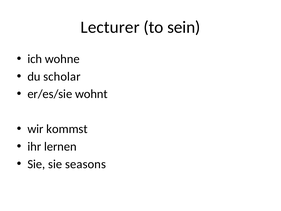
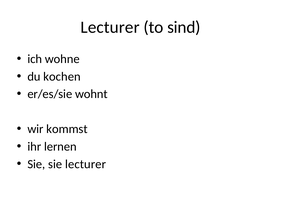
sein: sein -> sind
scholar: scholar -> kochen
sie seasons: seasons -> lecturer
